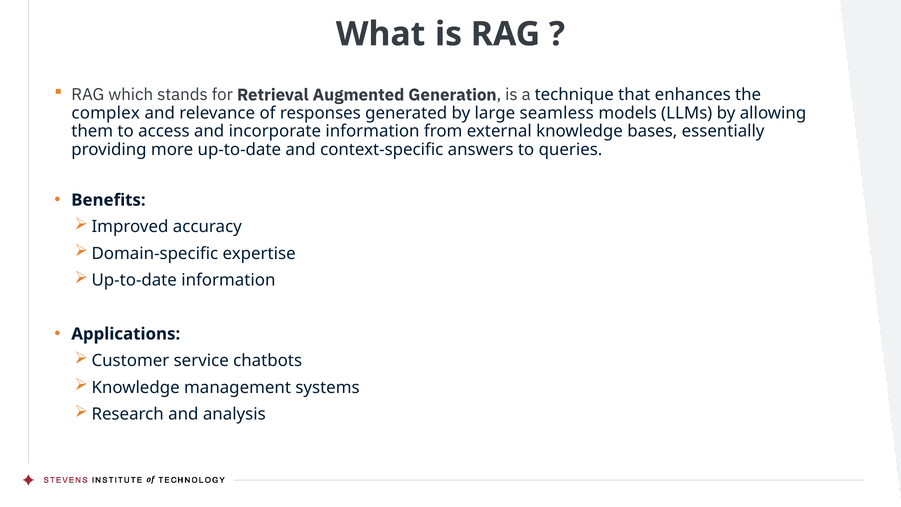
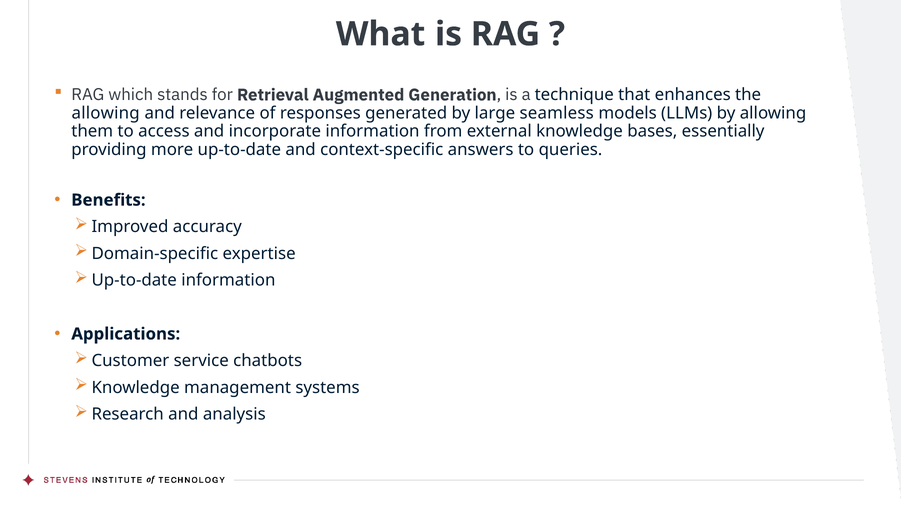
complex at (106, 113): complex -> allowing
